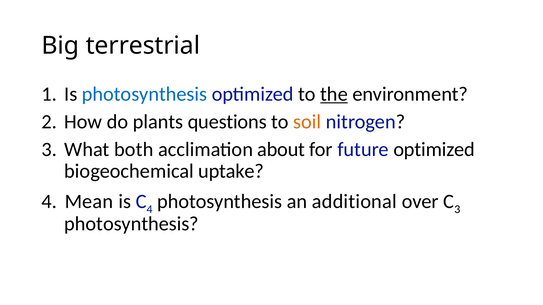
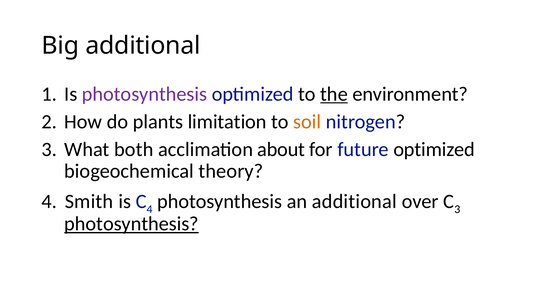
Big terrestrial: terrestrial -> additional
photosynthesis at (144, 94) colour: blue -> purple
questions: questions -> limitation
uptake: uptake -> theory
Mean: Mean -> Smith
photosynthesis at (132, 224) underline: none -> present
